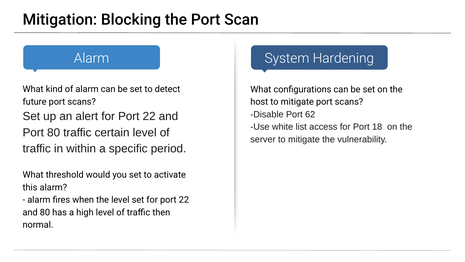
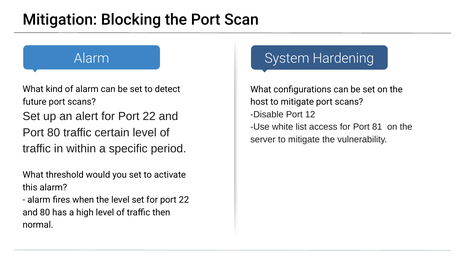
62: 62 -> 12
18: 18 -> 81
